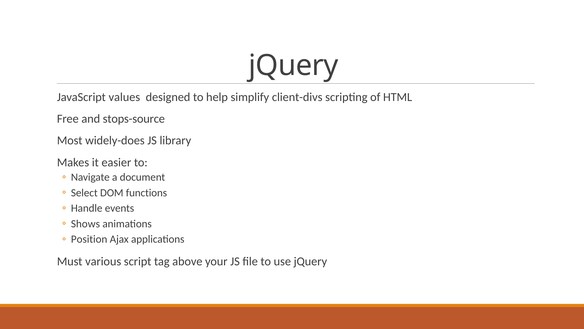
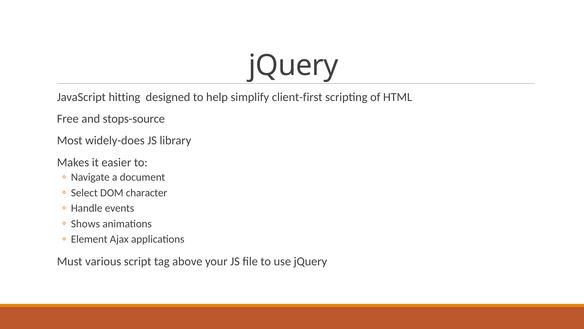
values: values -> hitting
client-divs: client-divs -> client-first
functions: functions -> character
Position: Position -> Element
